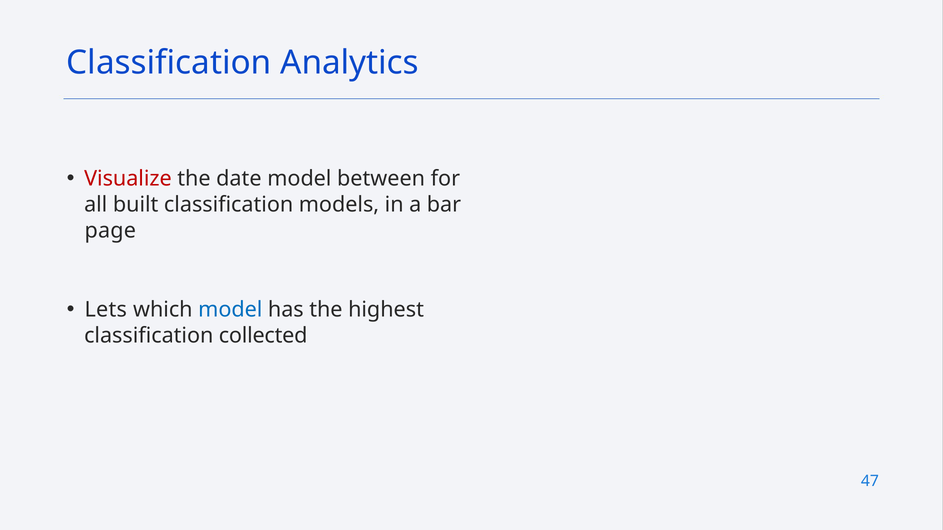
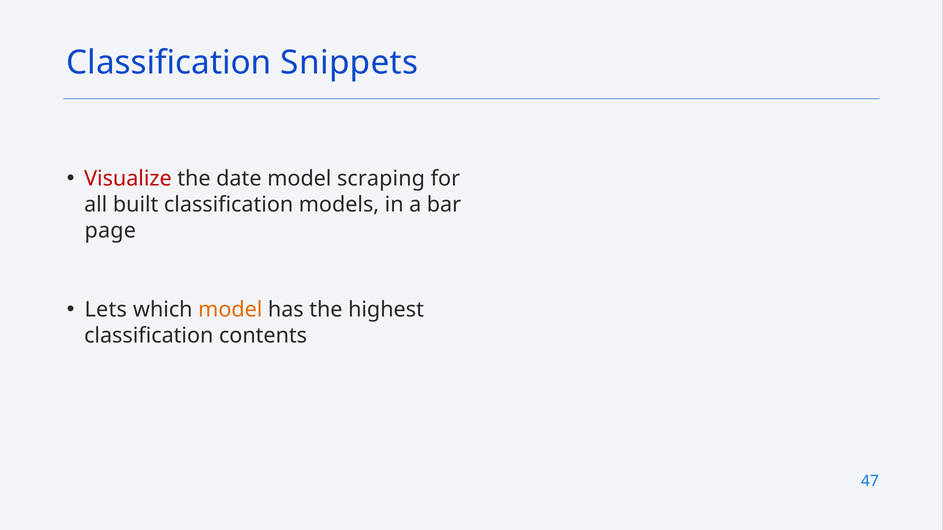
Analytics: Analytics -> Snippets
between: between -> scraping
model at (230, 310) colour: blue -> orange
collected: collected -> contents
